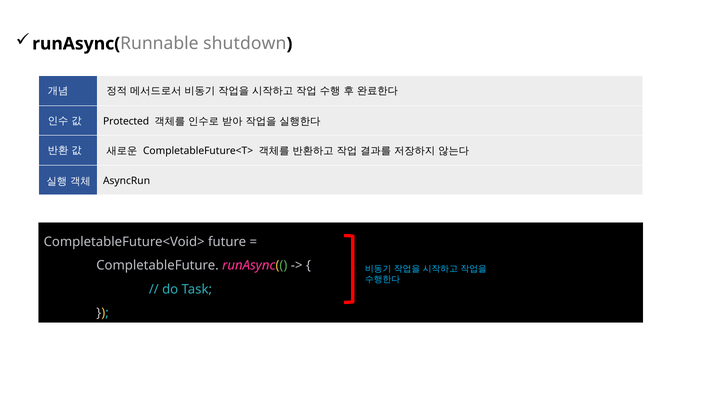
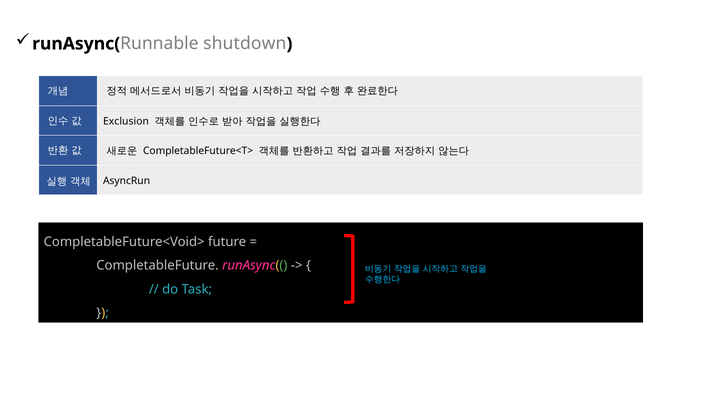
Protected: Protected -> Exclusion
